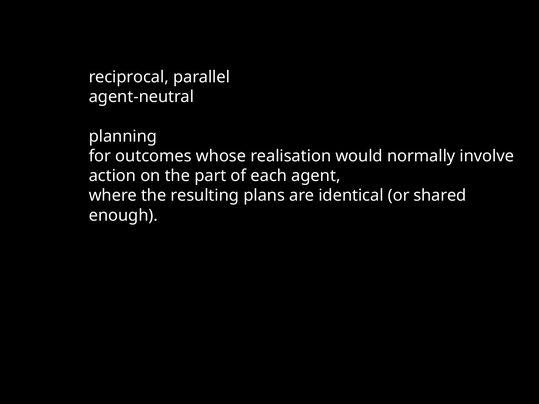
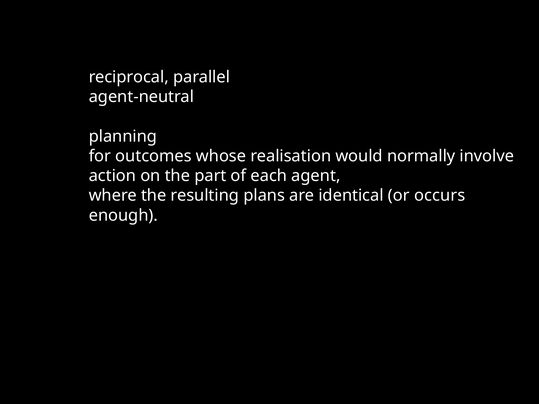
shared: shared -> occurs
